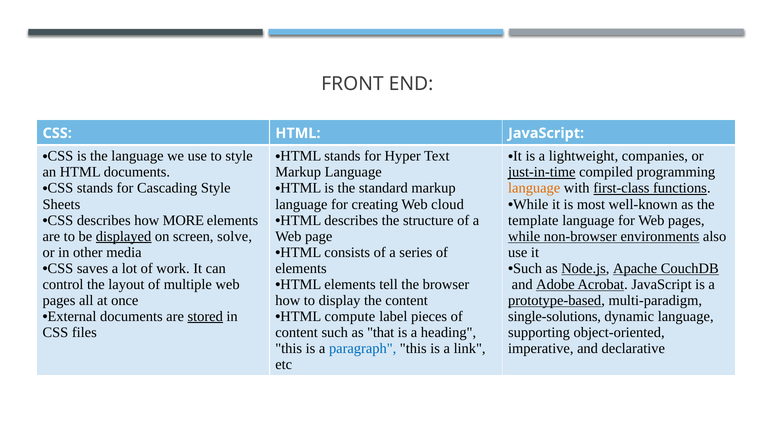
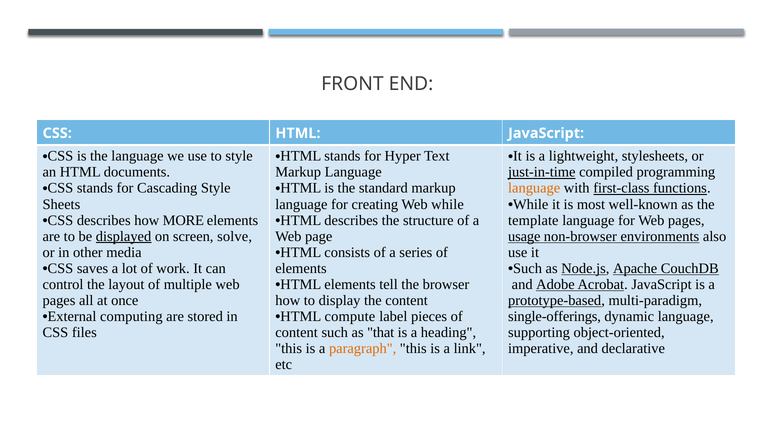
companies: companies -> stylesheets
Web cloud: cloud -> while
while at (524, 236): while -> usage
External documents: documents -> computing
stored underline: present -> none
single-solutions: single-solutions -> single-offerings
paragraph colour: blue -> orange
